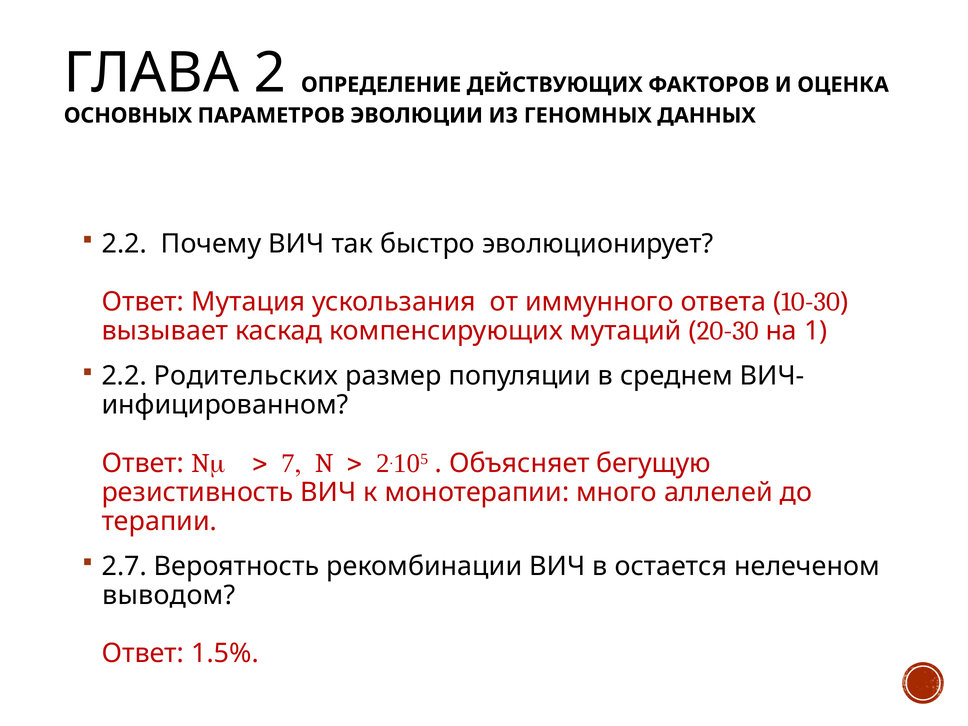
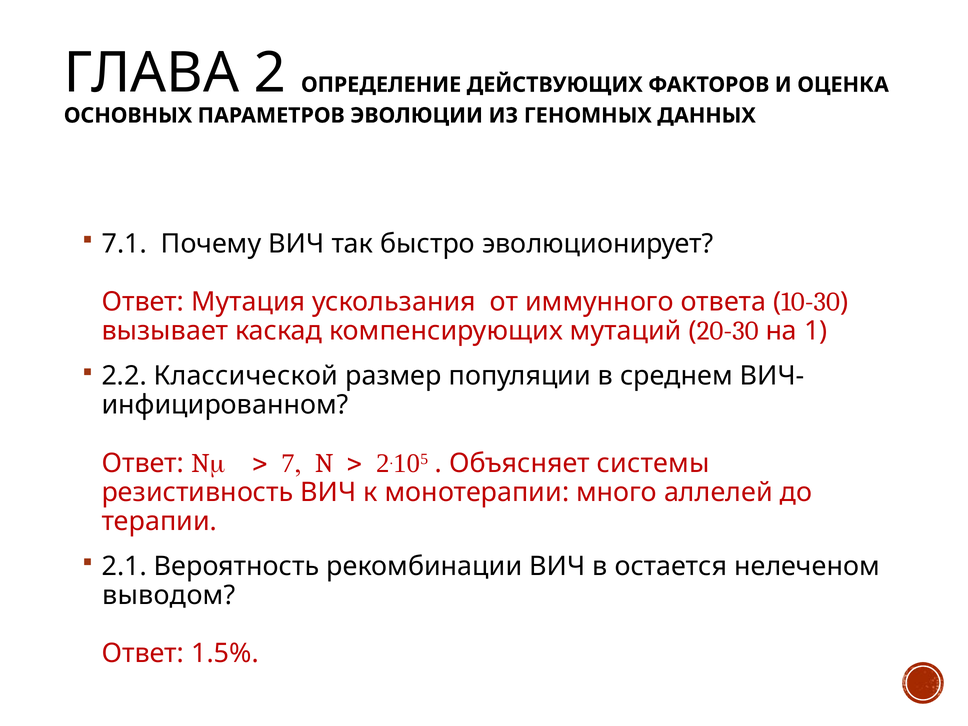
2.2 at (124, 244): 2.2 -> 7.1
Родительских: Родительских -> Классической
бегущую: бегущую -> системы
2.7: 2.7 -> 2.1
